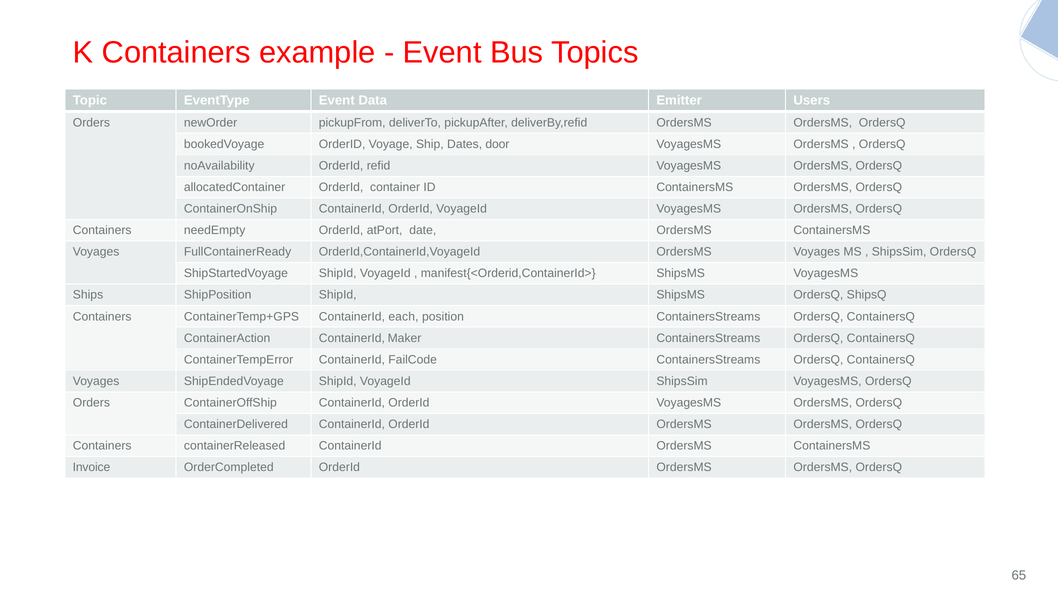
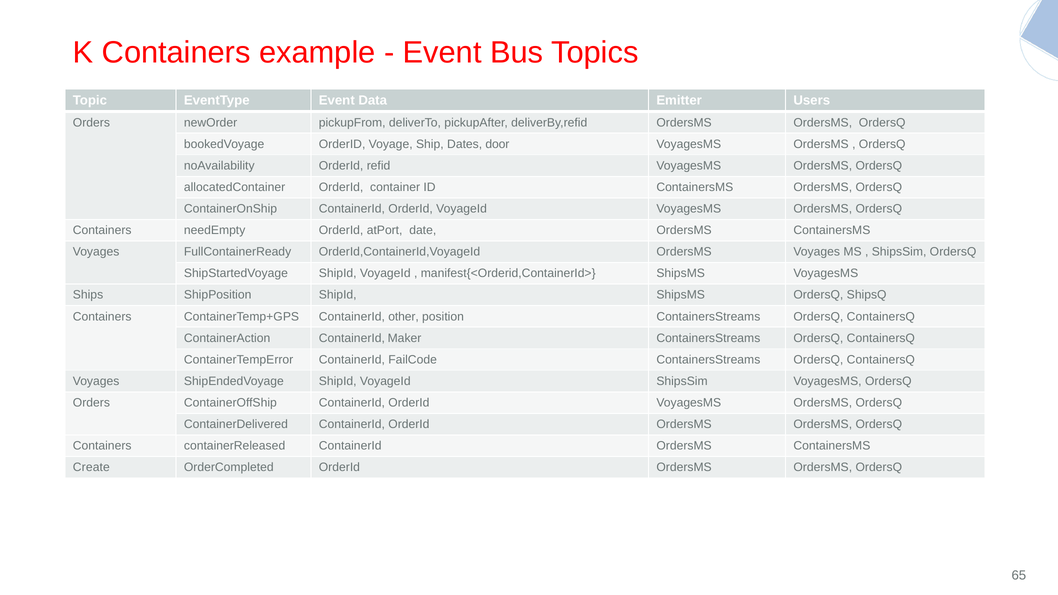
each: each -> other
Invoice: Invoice -> Create
